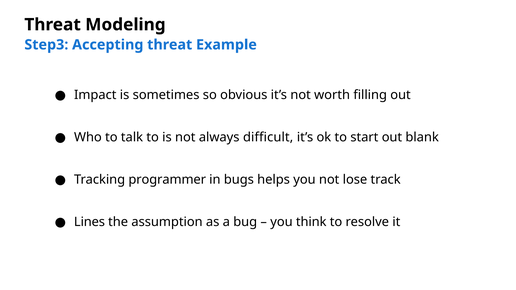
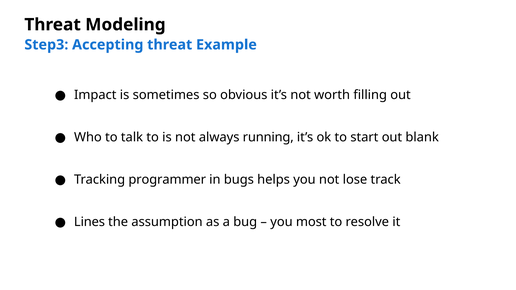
difficult: difficult -> running
think: think -> most
